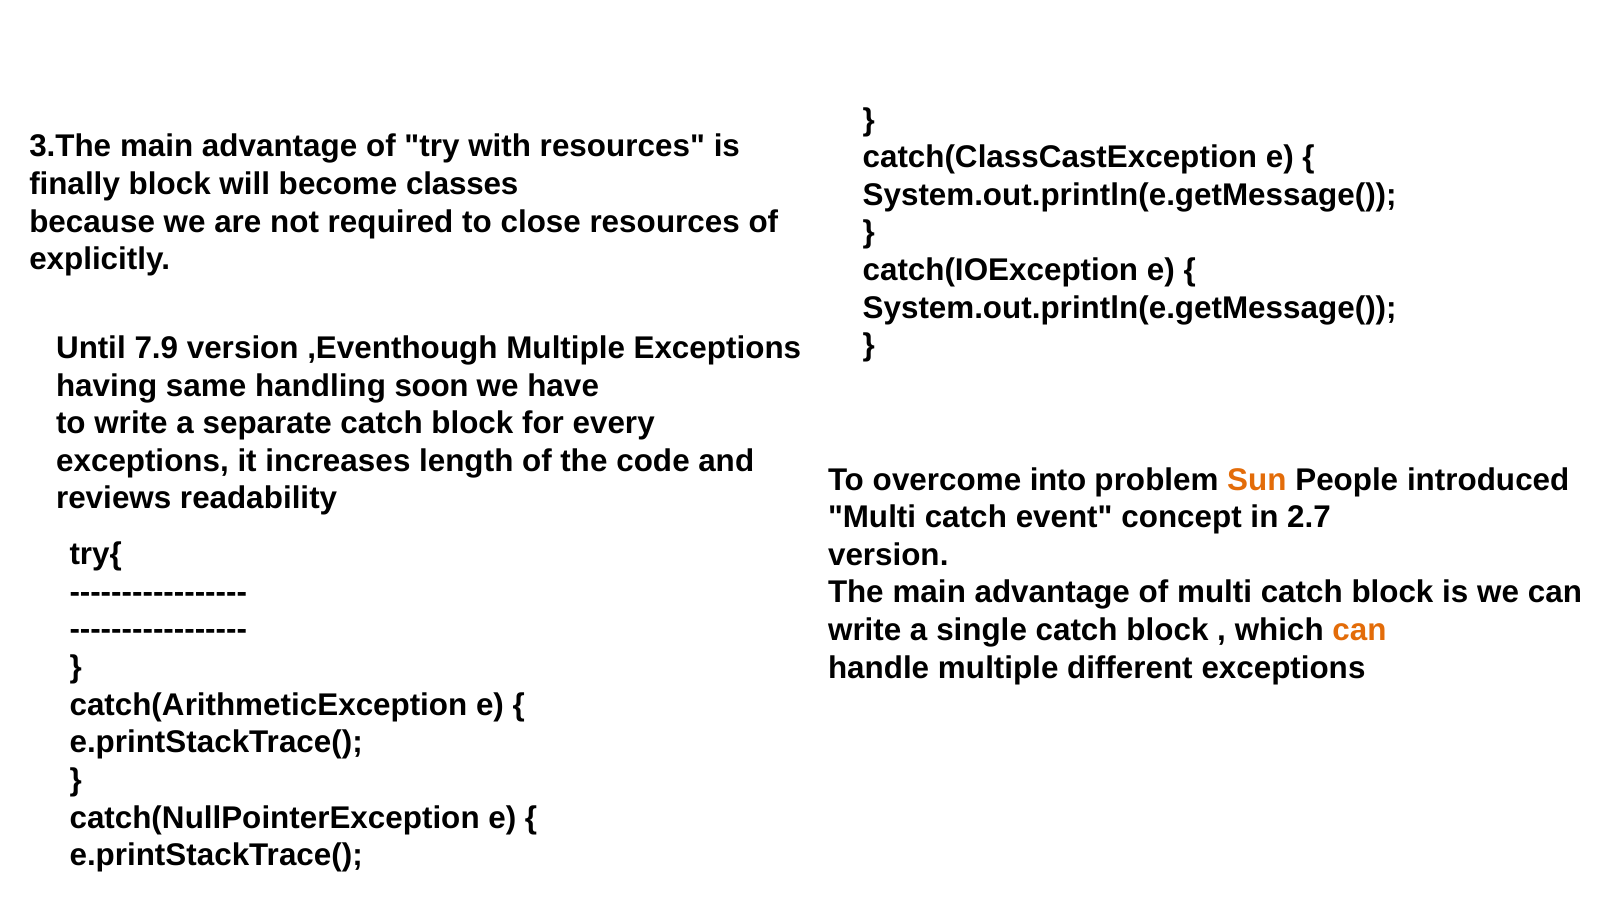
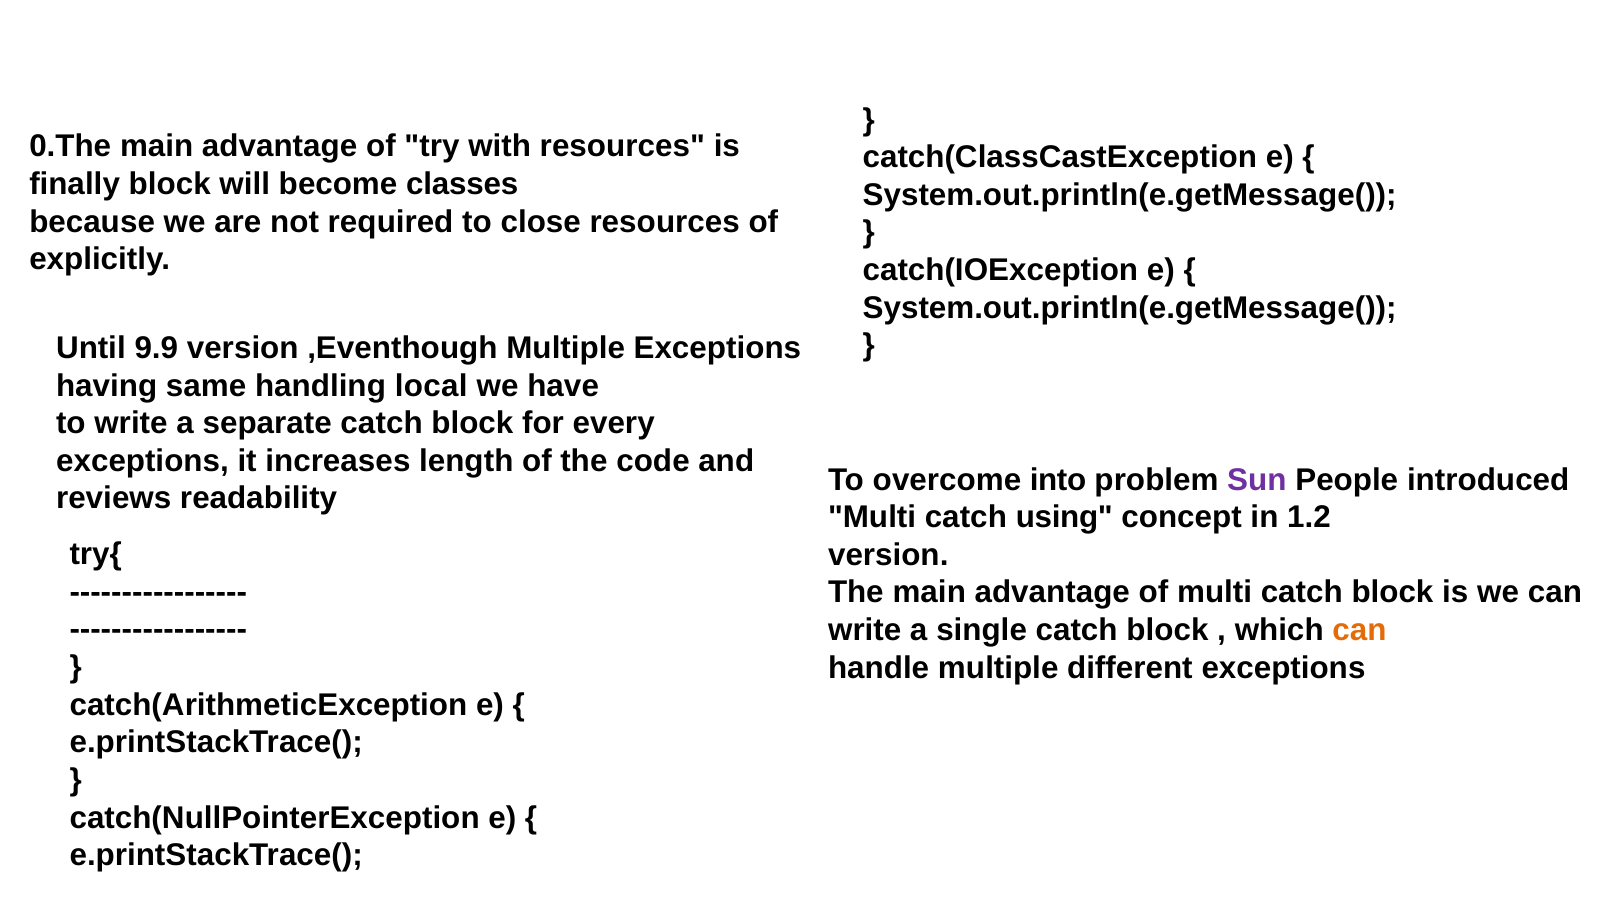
3.The: 3.The -> 0.The
7.9: 7.9 -> 9.9
soon: soon -> local
Sun colour: orange -> purple
event: event -> using
2.7: 2.7 -> 1.2
